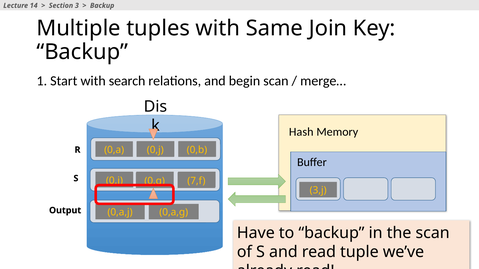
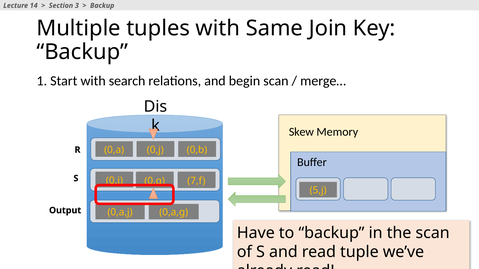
Hash: Hash -> Skew
3,j: 3,j -> 5,j
